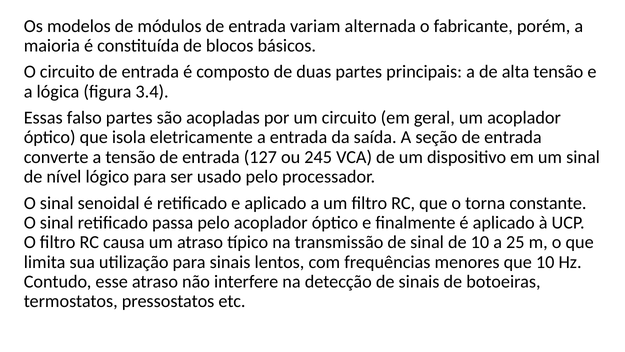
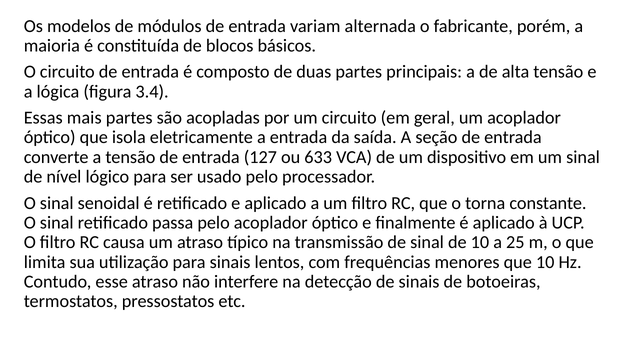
falso: falso -> mais
245: 245 -> 633
